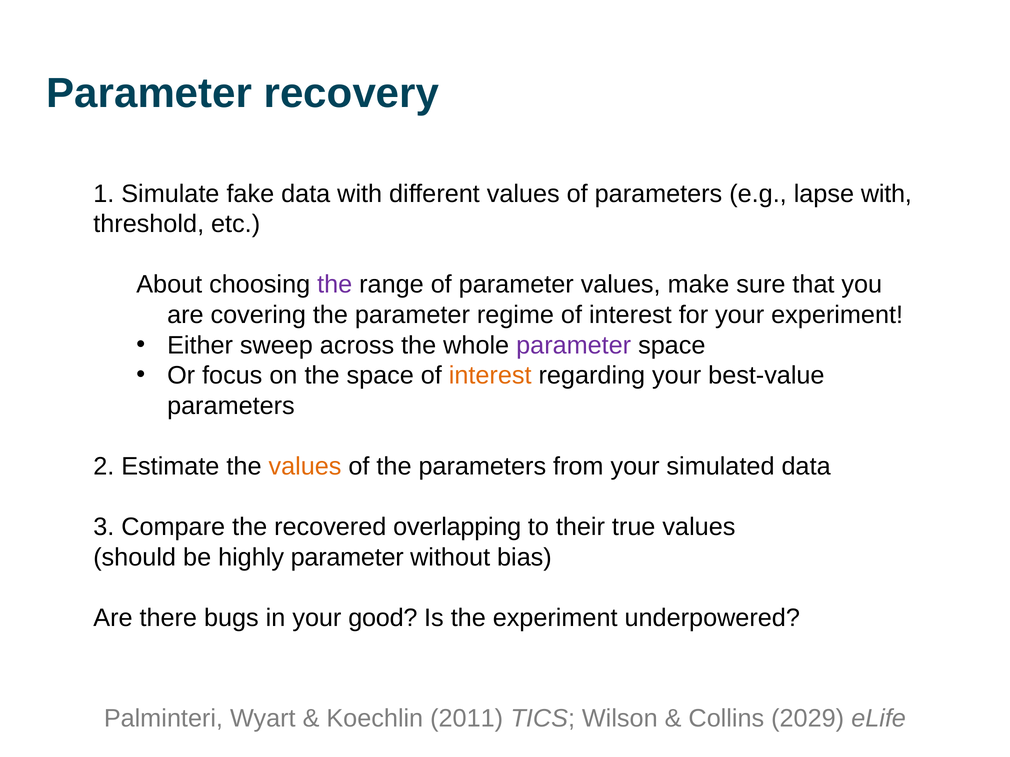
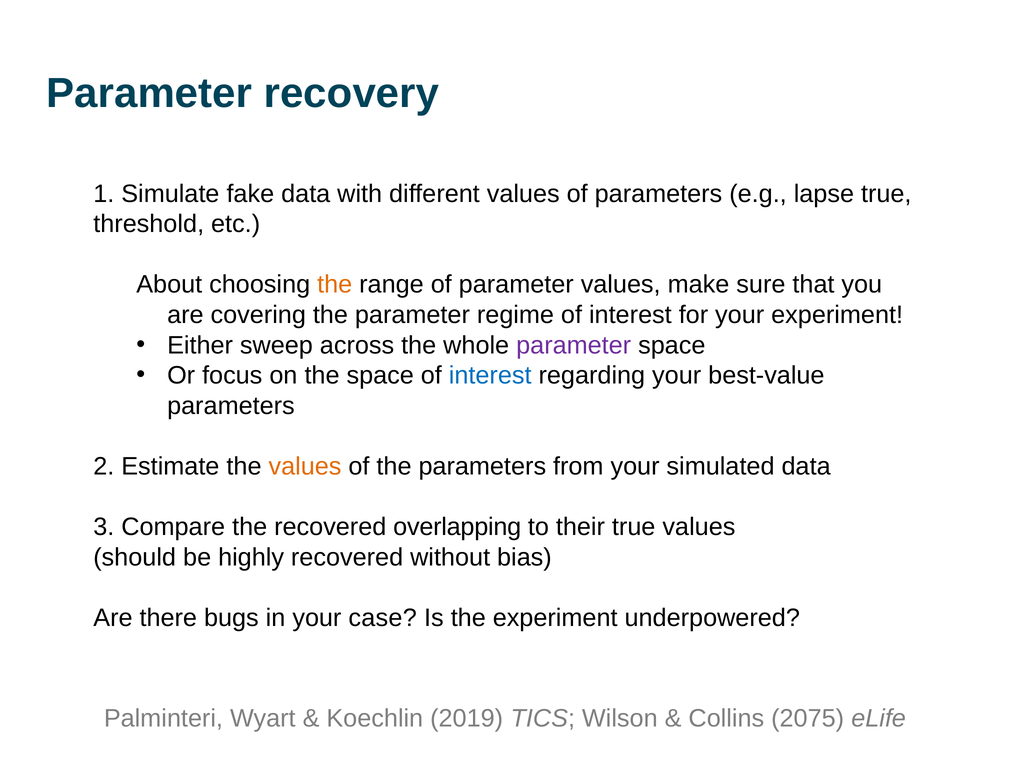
lapse with: with -> true
the at (335, 285) colour: purple -> orange
interest at (490, 376) colour: orange -> blue
highly parameter: parameter -> recovered
good: good -> case
2011: 2011 -> 2019
2029: 2029 -> 2075
